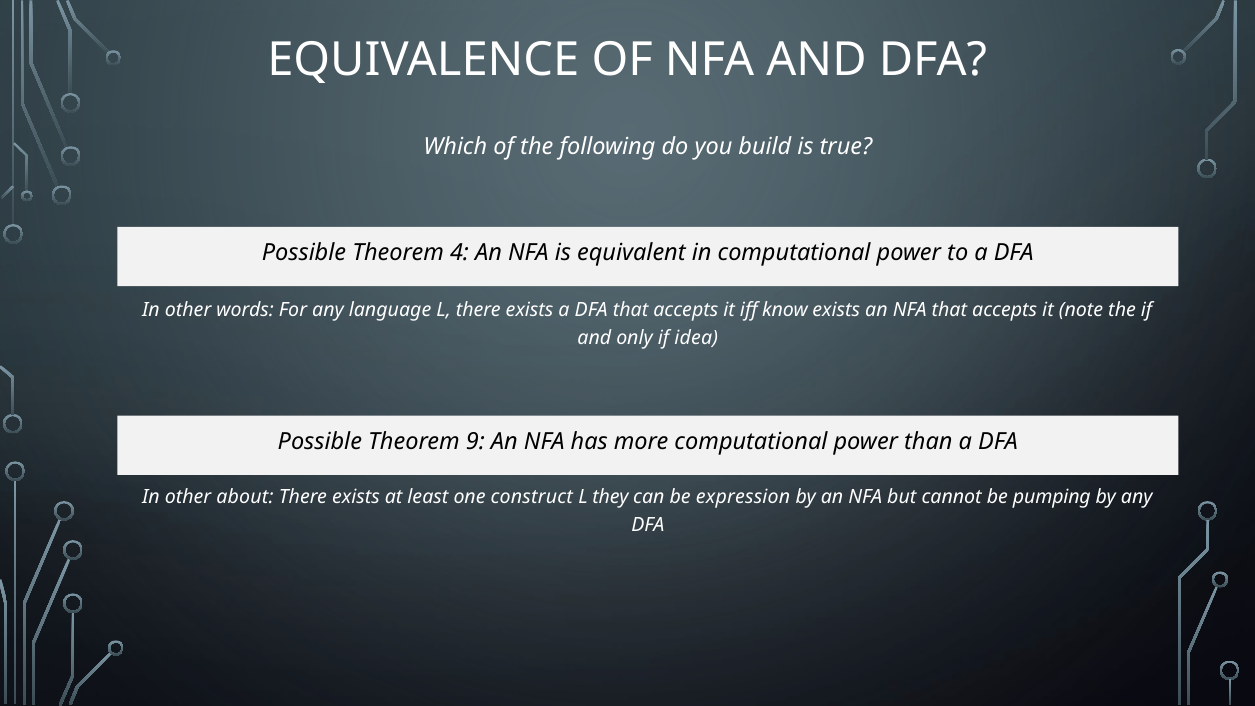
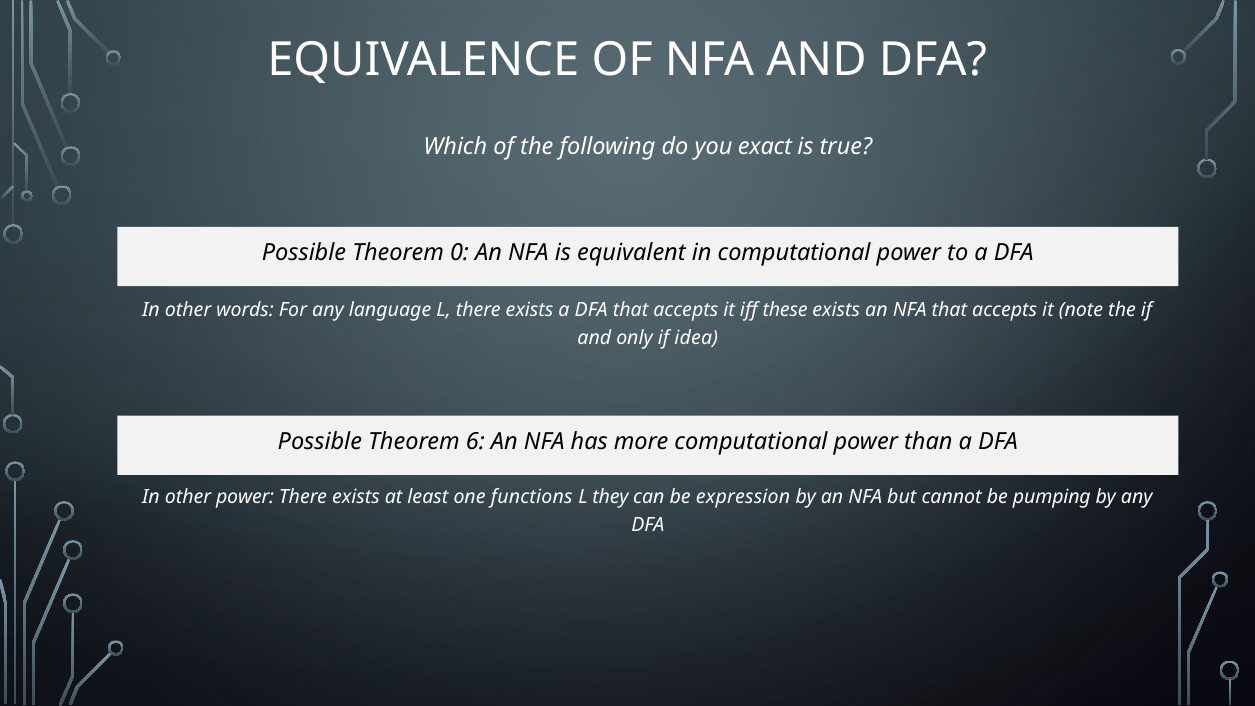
build: build -> exact
4: 4 -> 0
know: know -> these
9: 9 -> 6
other about: about -> power
construct: construct -> functions
